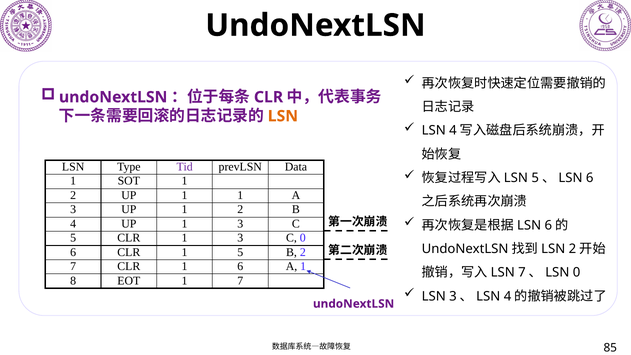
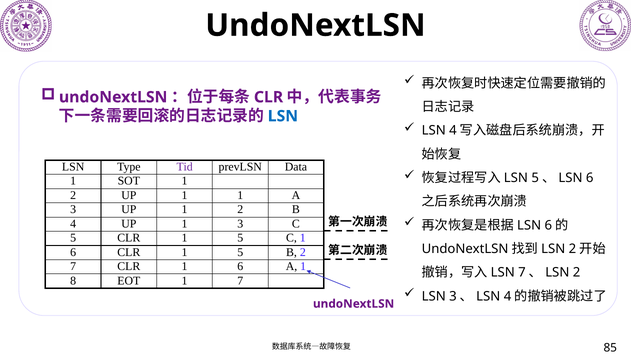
LSN at (283, 116) colour: orange -> blue
5 CLR 1 3: 3 -> 5
C 0: 0 -> 1
0 at (577, 273): 0 -> 2
